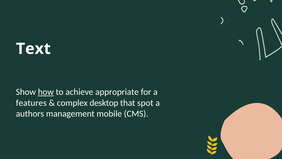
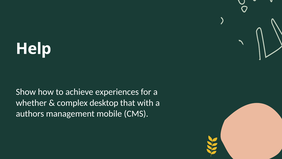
Text: Text -> Help
how underline: present -> none
appropriate: appropriate -> experiences
features: features -> whether
spot: spot -> with
